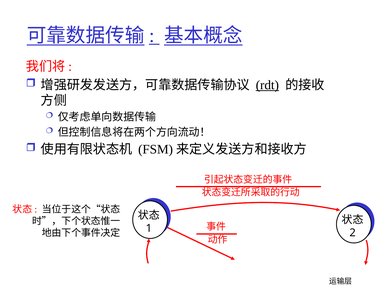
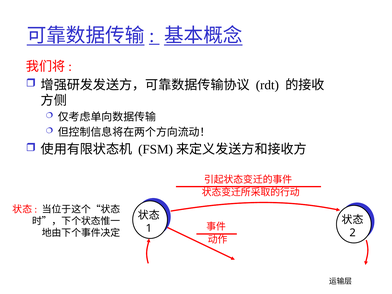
rdt underline: present -> none
